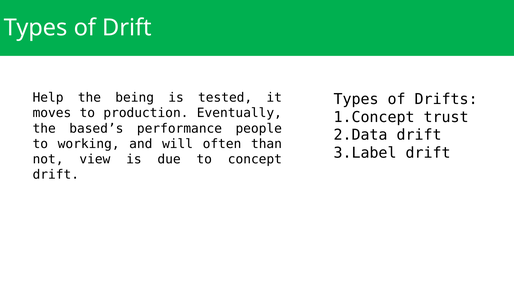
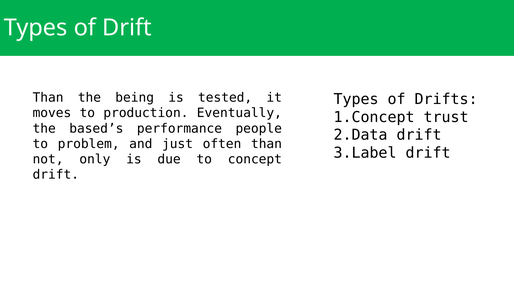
Help at (48, 98): Help -> Than
working: working -> problem
will: will -> just
view: view -> only
